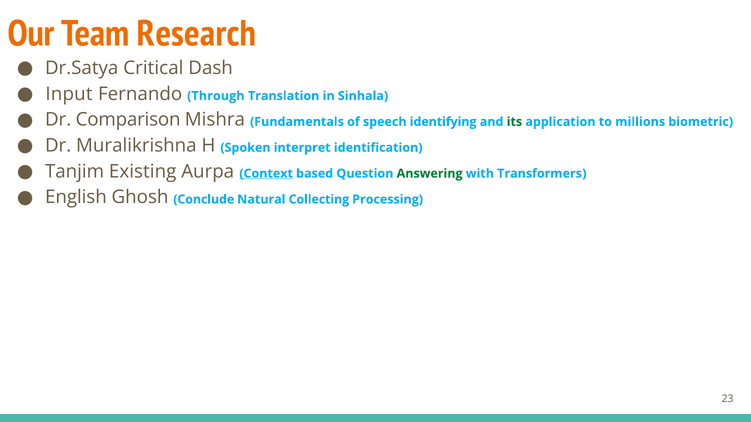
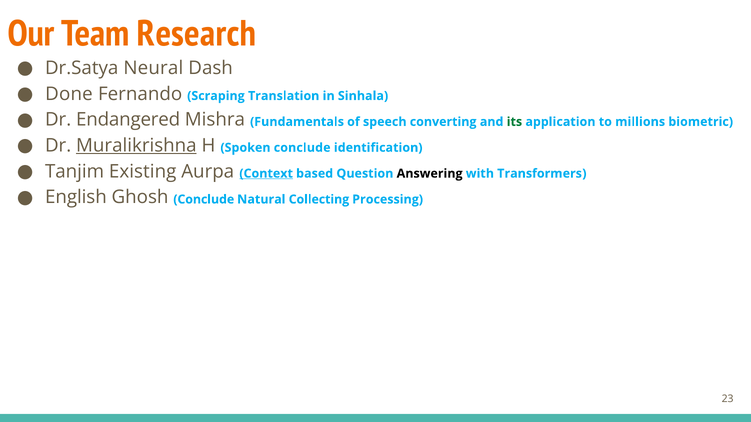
Critical: Critical -> Neural
Input: Input -> Done
Through: Through -> Scraping
Comparison: Comparison -> Endangered
identifying: identifying -> converting
Muralikrishna underline: none -> present
Spoken interpret: interpret -> conclude
Answering colour: green -> black
